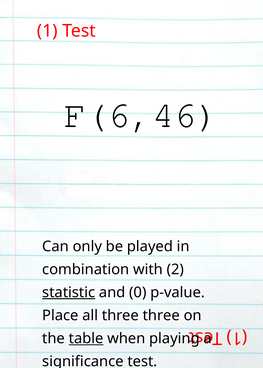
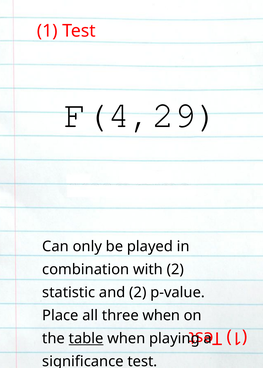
F(6,46: F(6,46 -> F(4,29
statistic underline: present -> none
and 0: 0 -> 2
three three: three -> when
